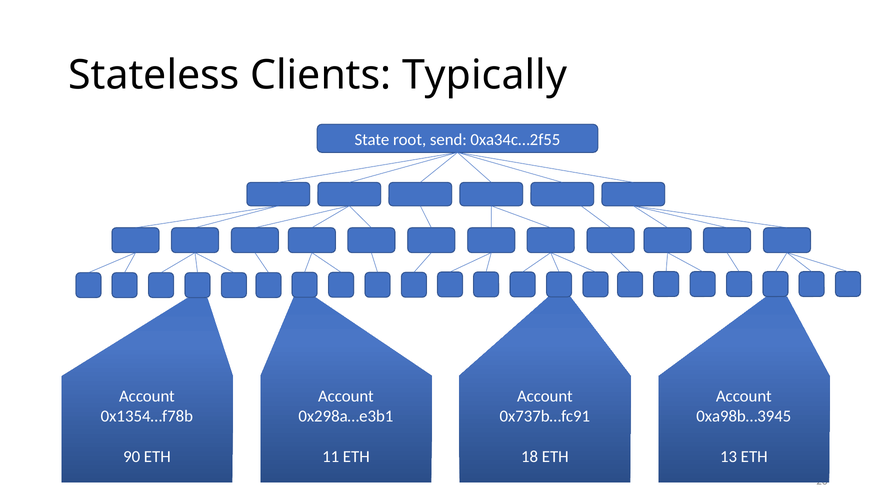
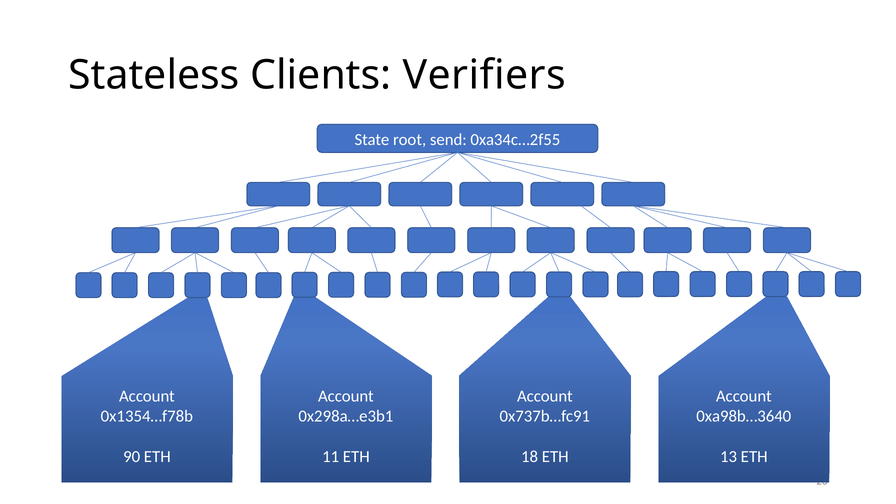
Typically: Typically -> Verifiers
0xa98b…3945: 0xa98b…3945 -> 0xa98b…3640
